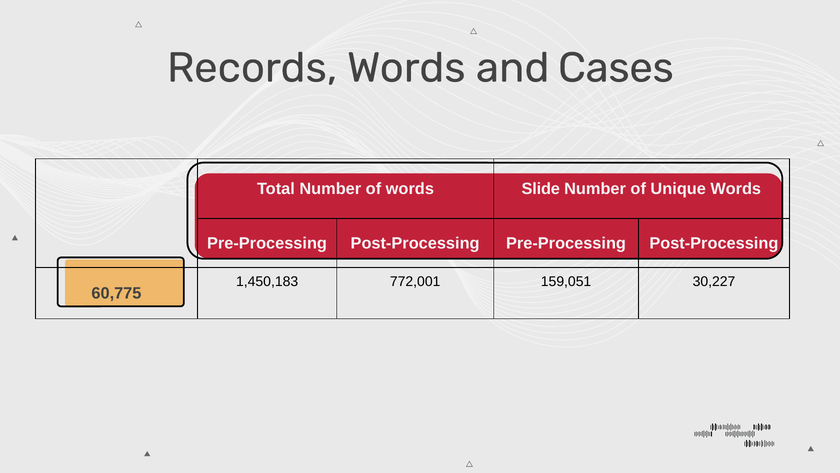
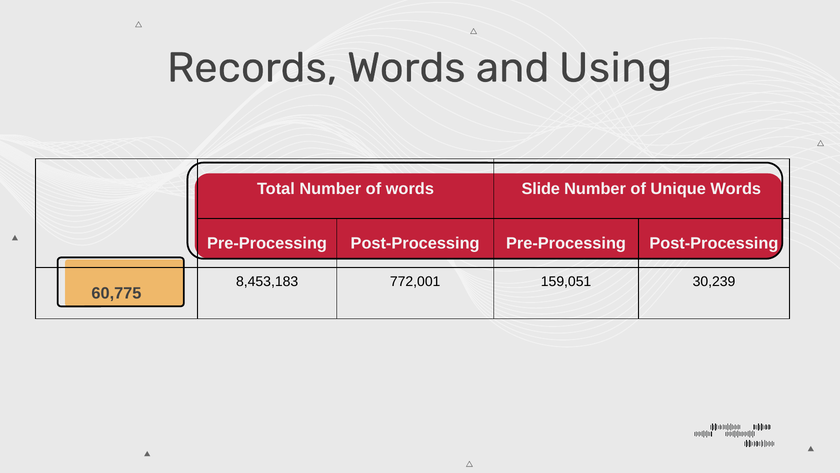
Cases: Cases -> Using
1,450,183: 1,450,183 -> 8,453,183
30,227: 30,227 -> 30,239
